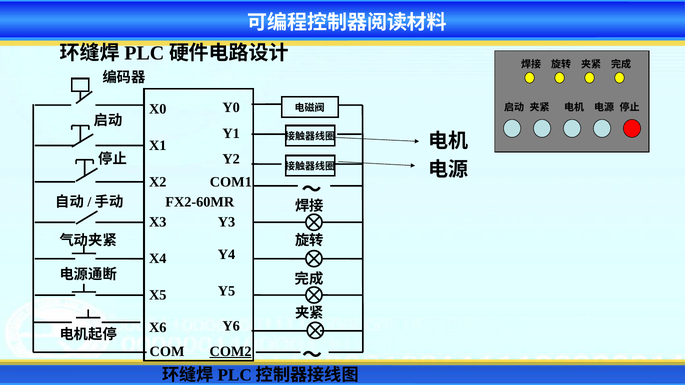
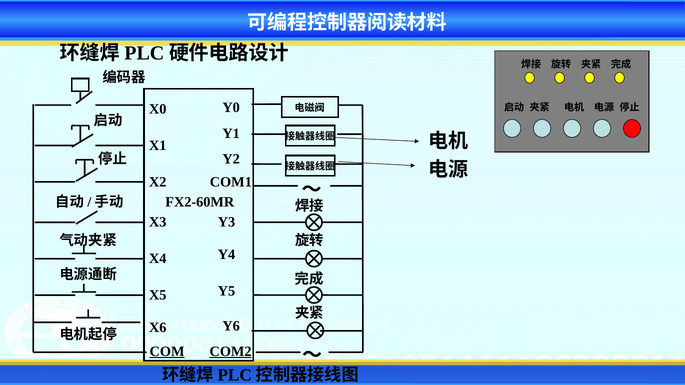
COM underline: none -> present
